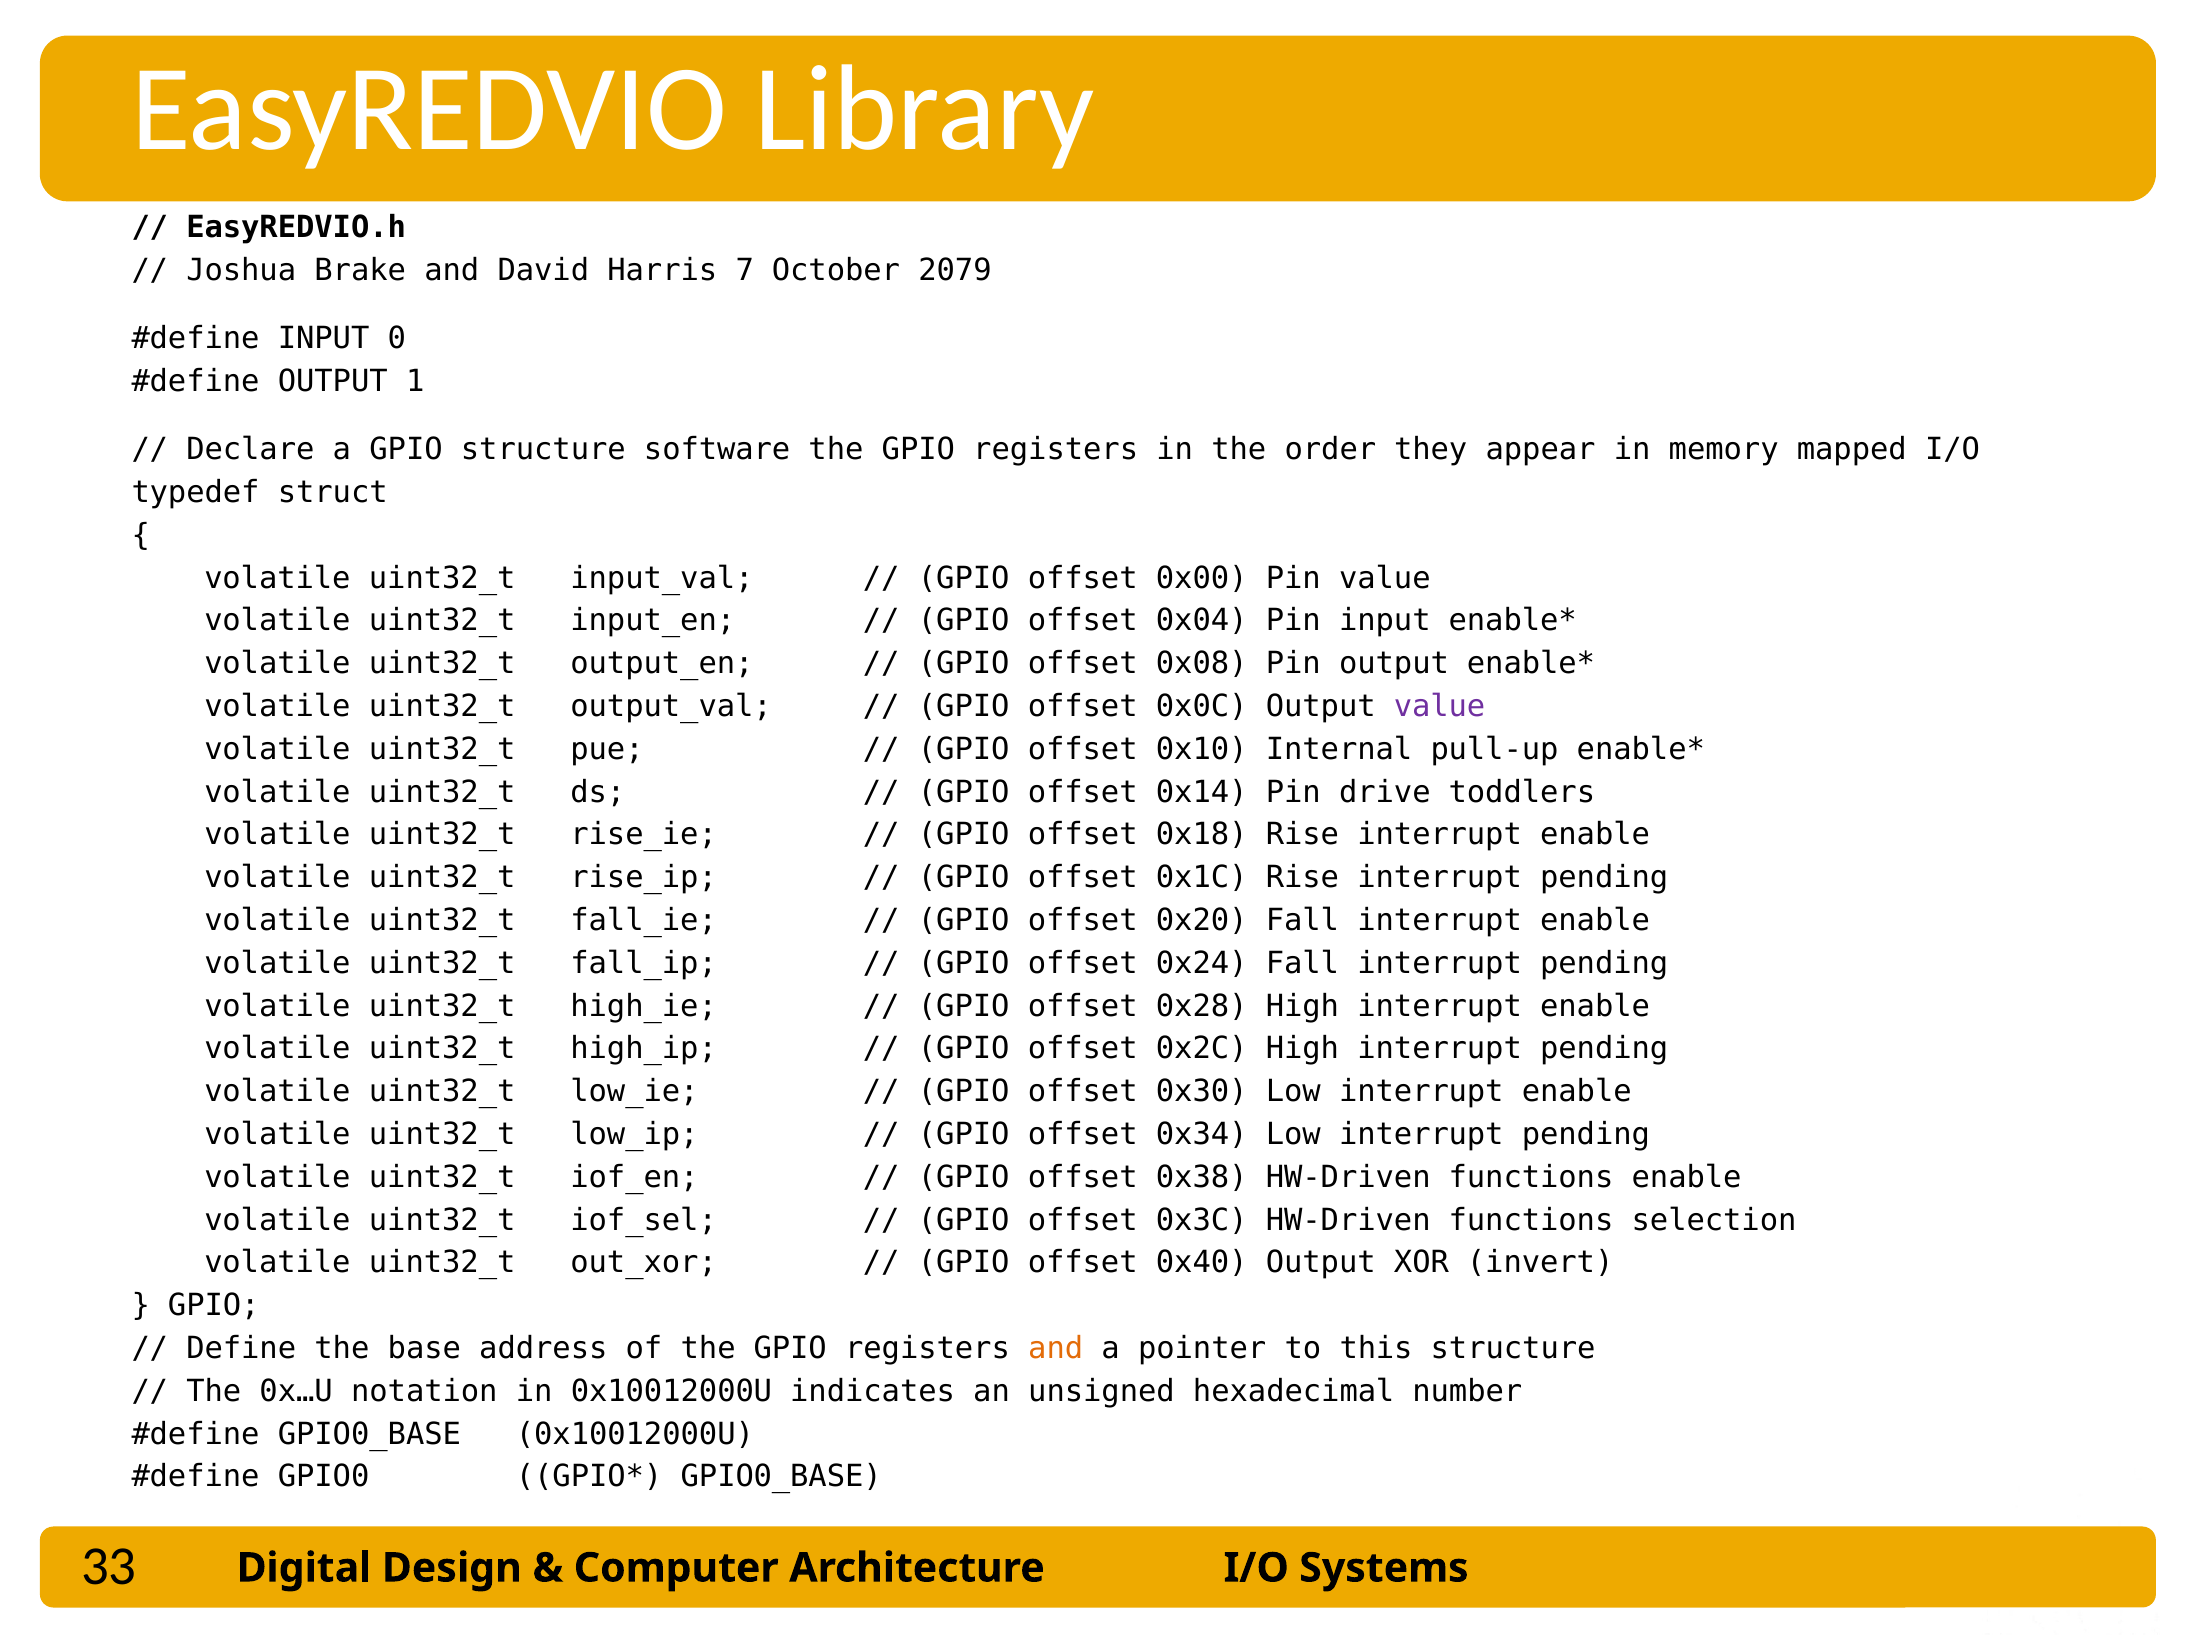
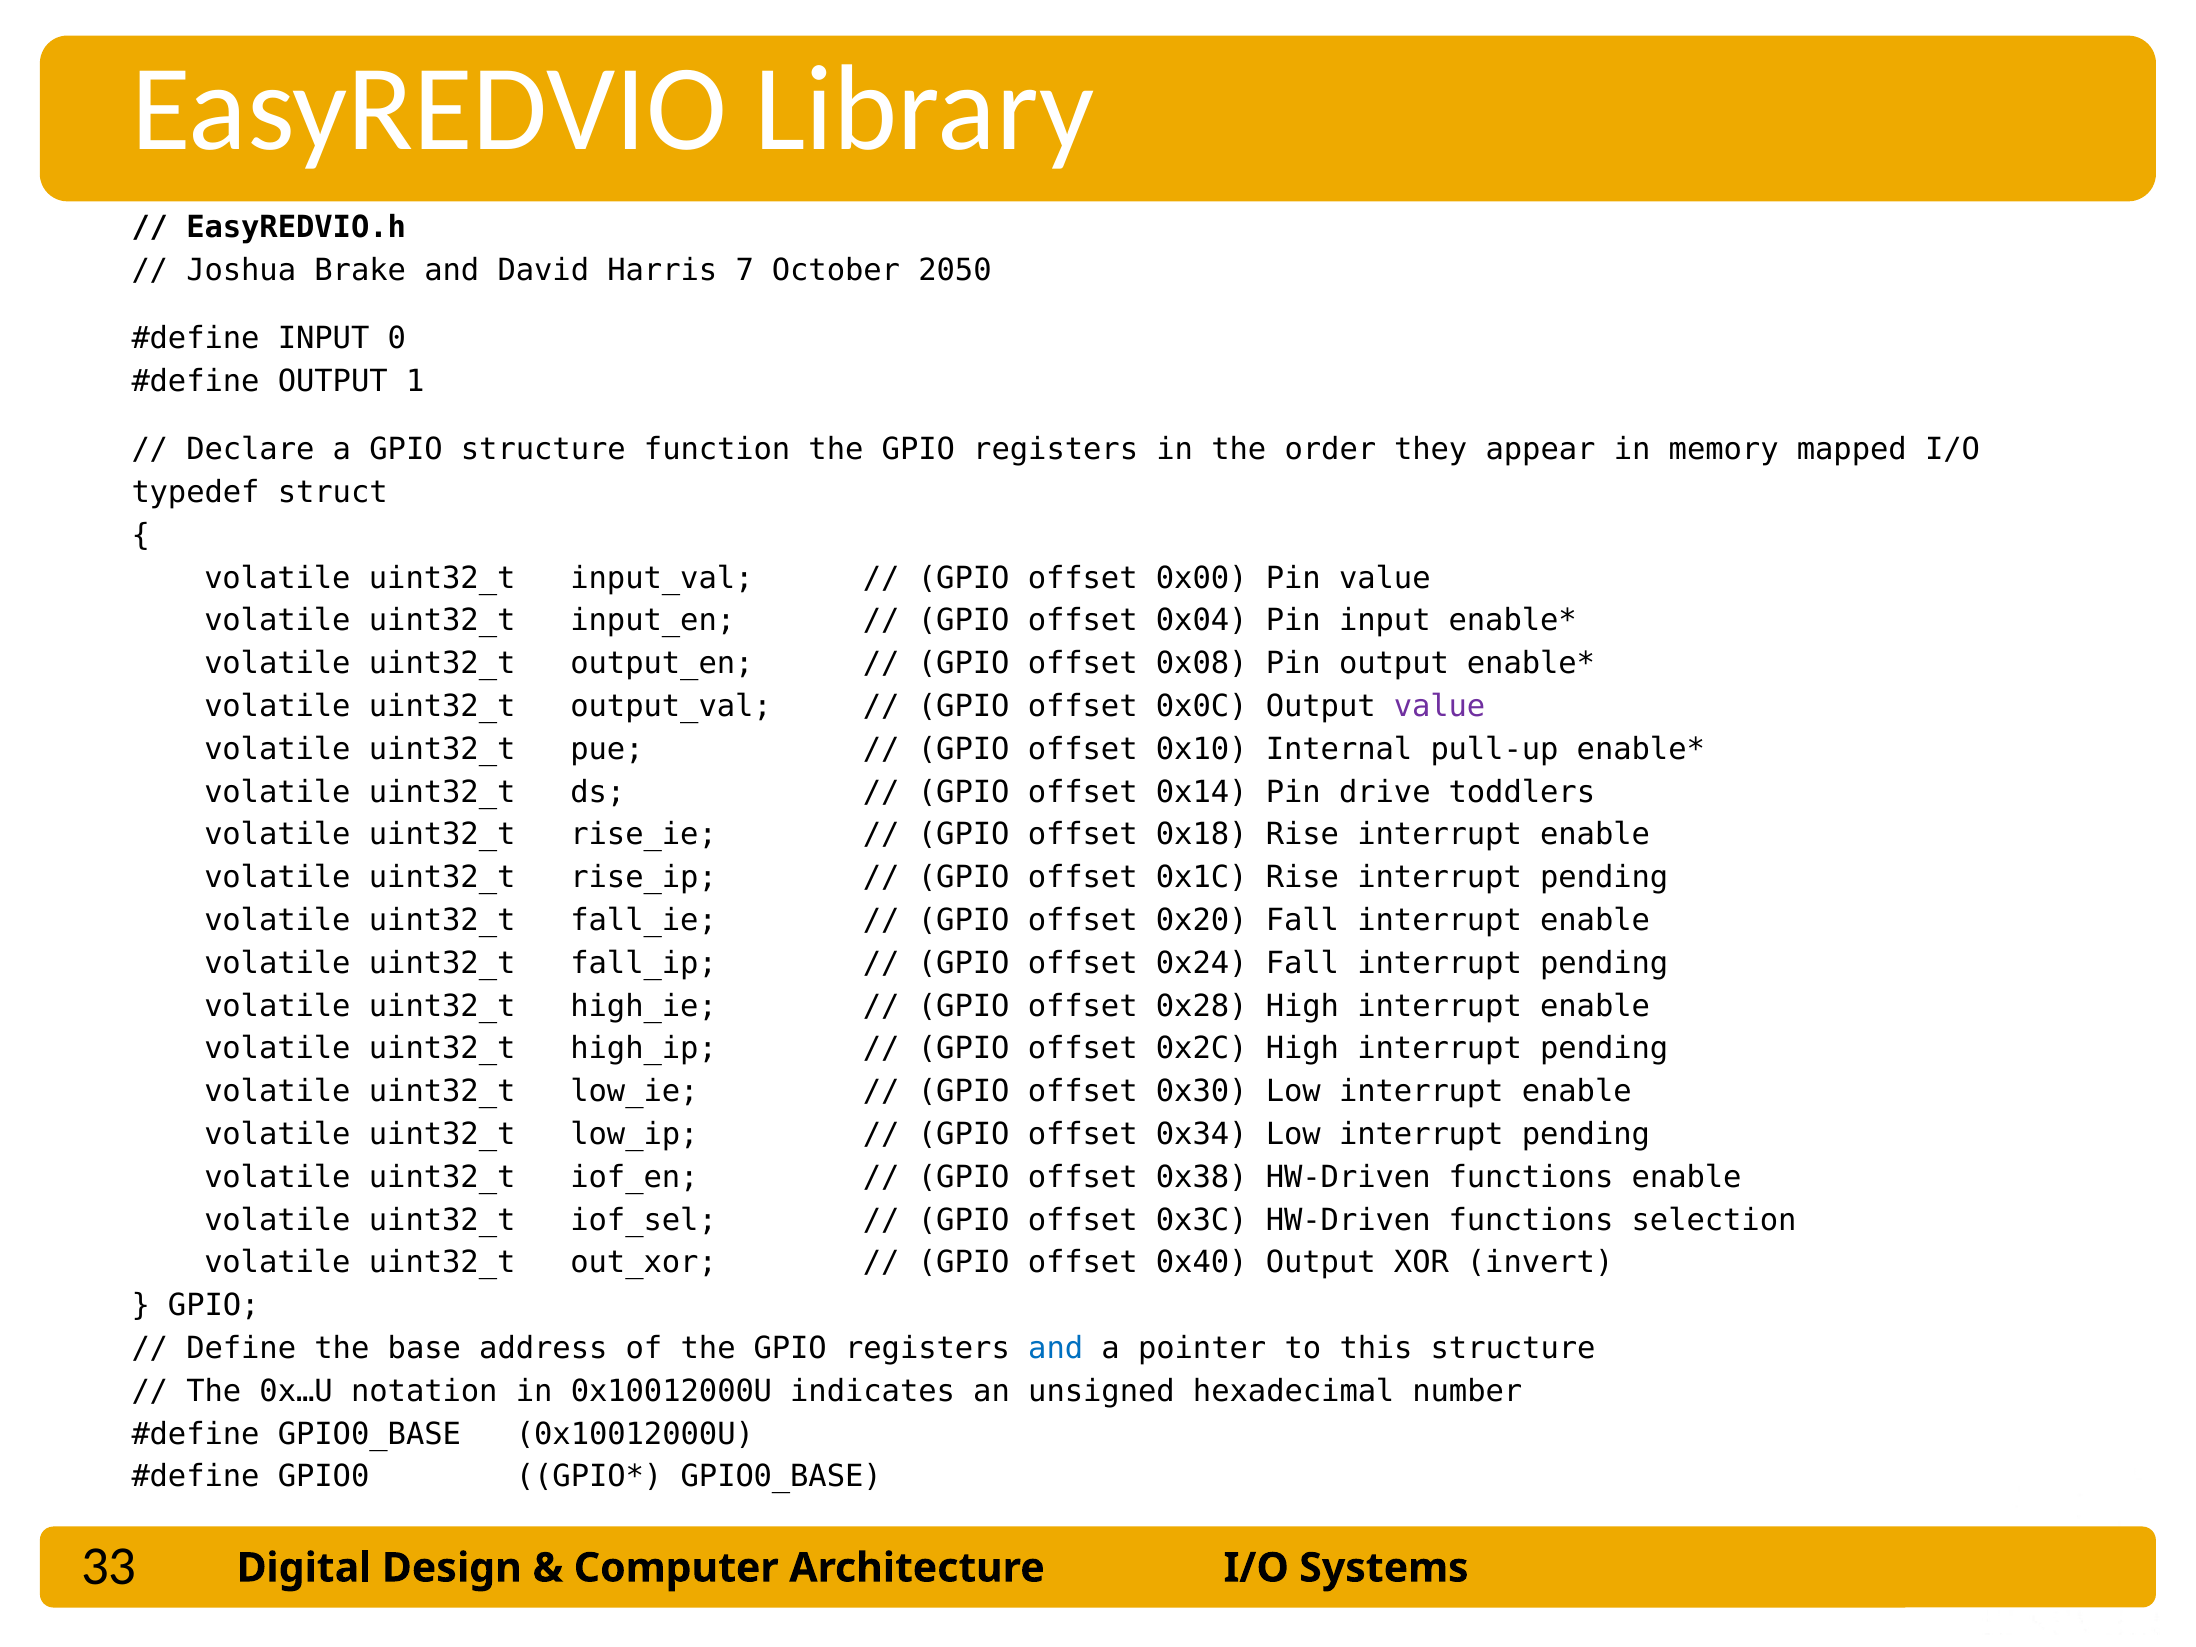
2079: 2079 -> 2050
software: software -> function
and at (1056, 1348) colour: orange -> blue
